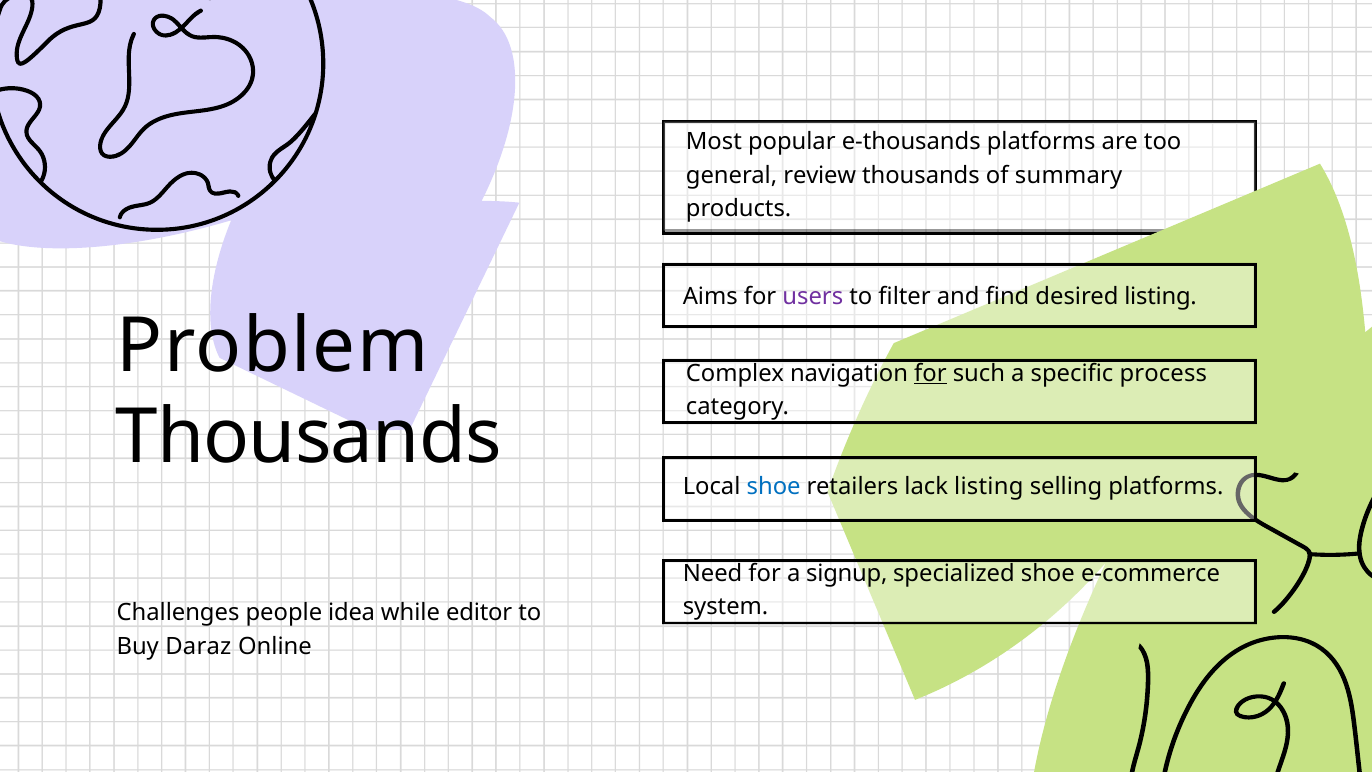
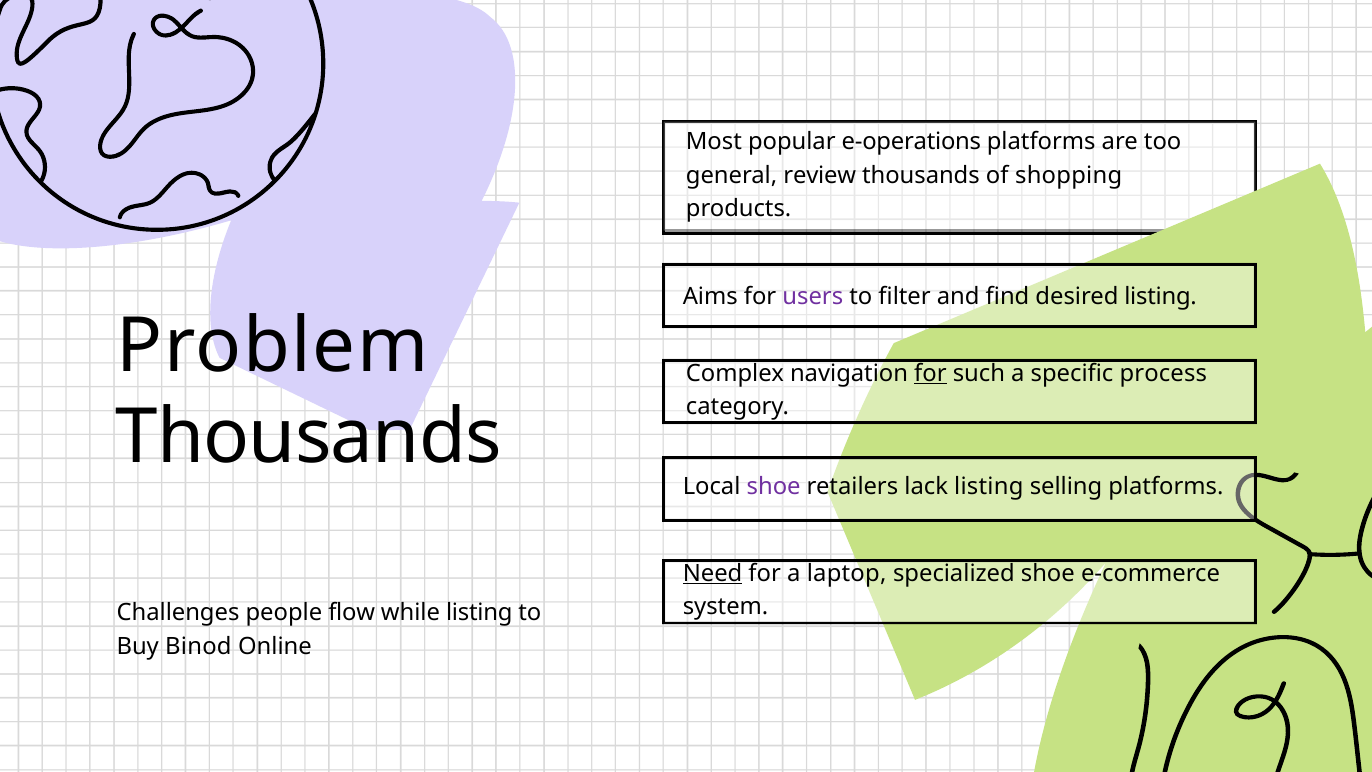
e-thousands: e-thousands -> e-operations
summary: summary -> shopping
shoe at (774, 486) colour: blue -> purple
Need underline: none -> present
signup: signup -> laptop
idea: idea -> flow
while editor: editor -> listing
Daraz: Daraz -> Binod
